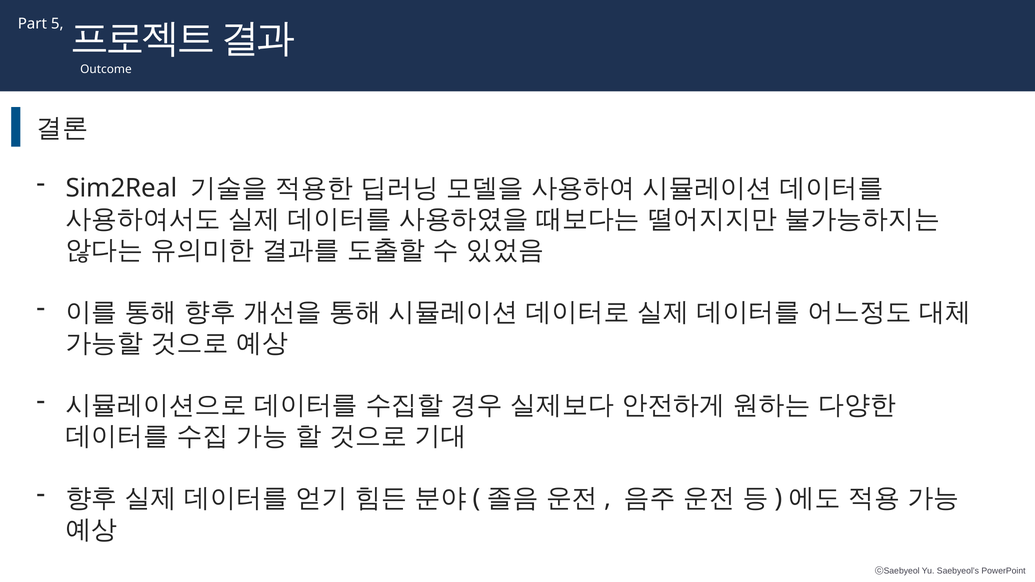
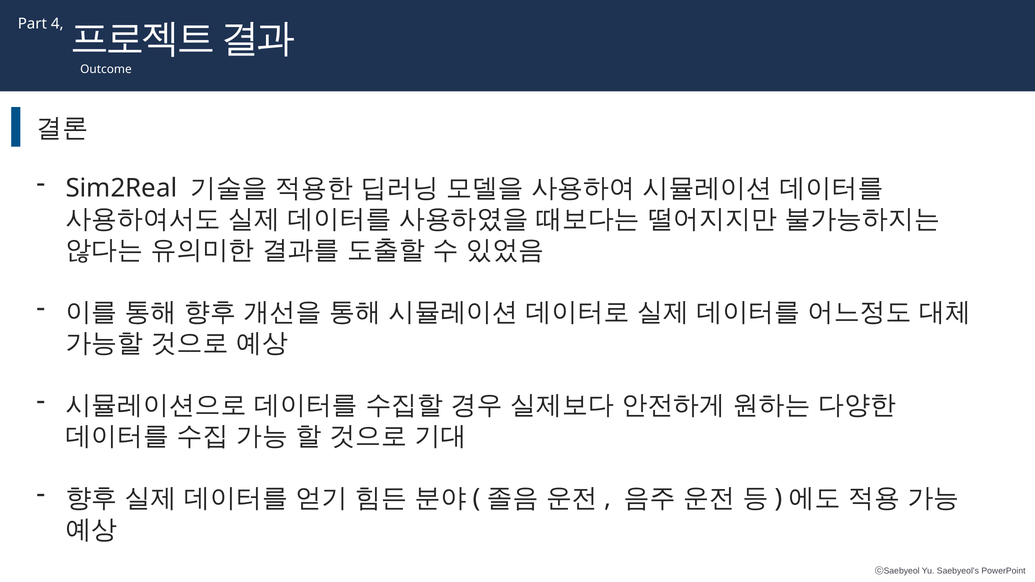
5: 5 -> 4
